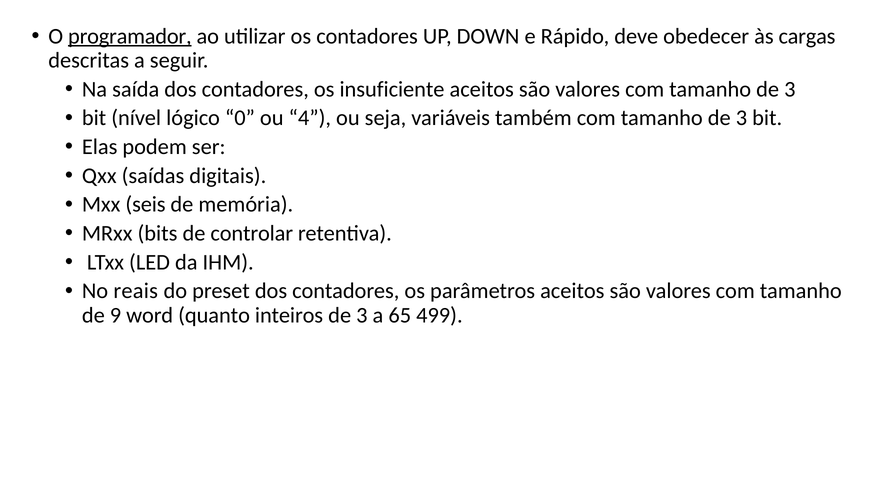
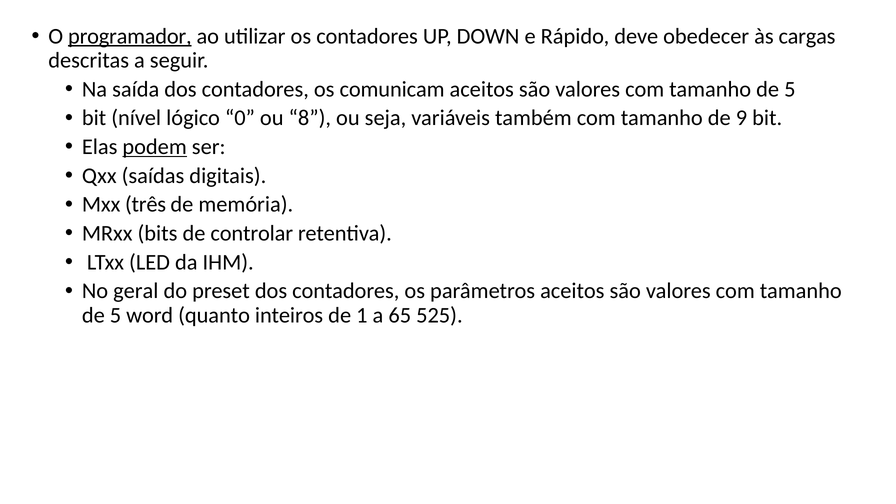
insuficiente: insuficiente -> comunicam
3 at (790, 89): 3 -> 5
4: 4 -> 8
3 at (741, 118): 3 -> 9
podem underline: none -> present
seis: seis -> três
reais: reais -> geral
9 at (115, 315): 9 -> 5
inteiros de 3: 3 -> 1
499: 499 -> 525
